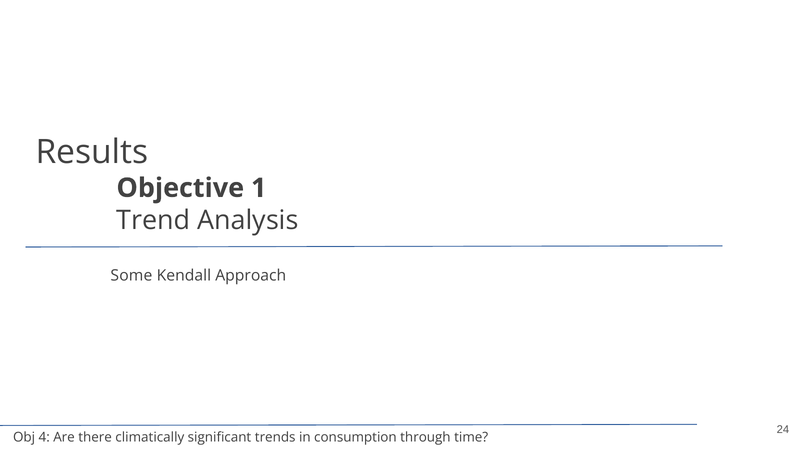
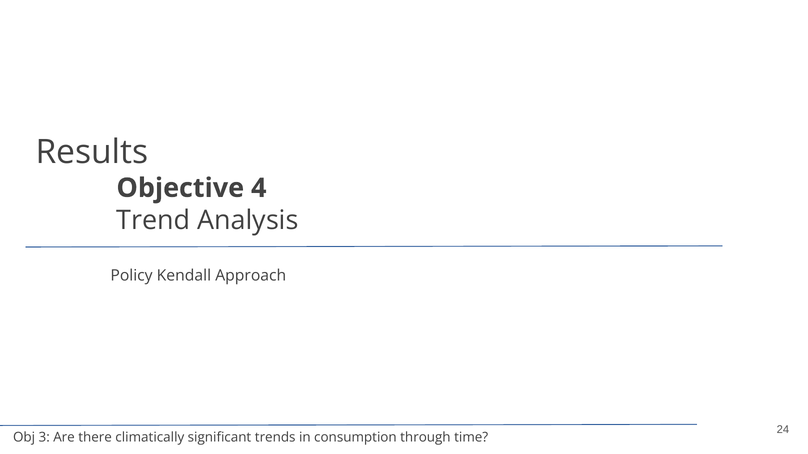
1: 1 -> 4
Some: Some -> Policy
4: 4 -> 3
